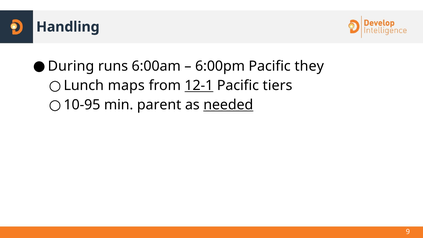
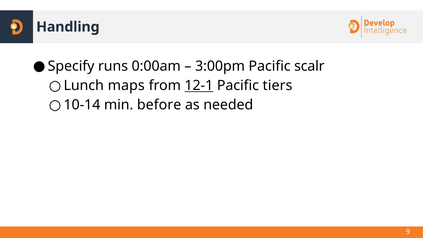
During: During -> Specify
6:00am: 6:00am -> 0:00am
6:00pm: 6:00pm -> 3:00pm
they: they -> scalr
10-95: 10-95 -> 10-14
parent: parent -> before
needed underline: present -> none
